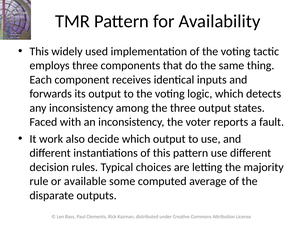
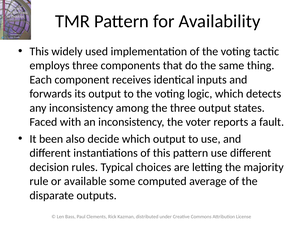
work: work -> been
